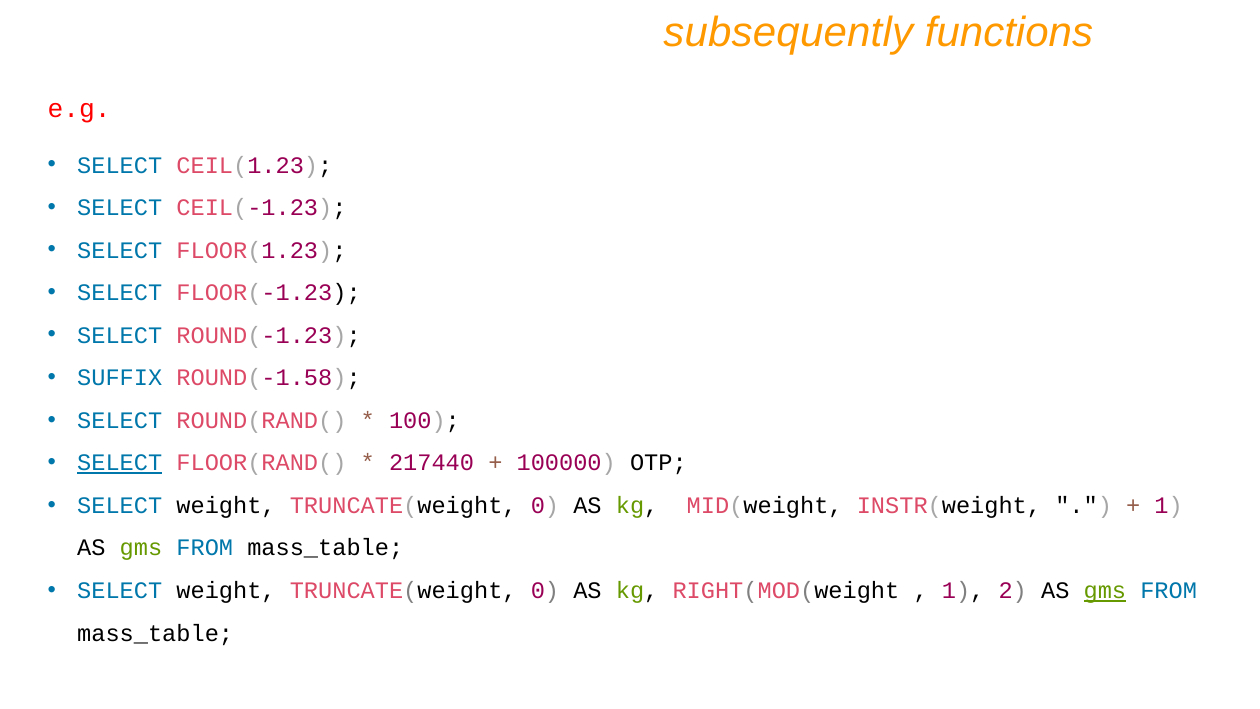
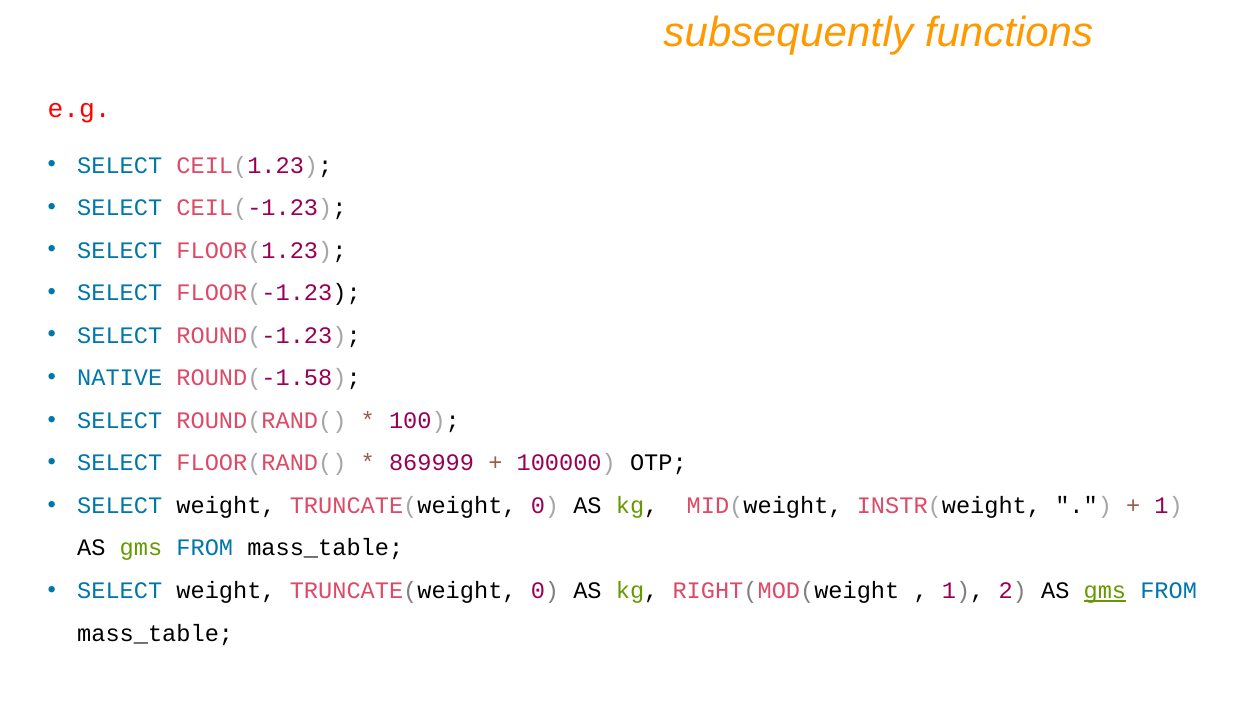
SUFFIX: SUFFIX -> NATIVE
SELECT at (120, 463) underline: present -> none
217440: 217440 -> 869999
